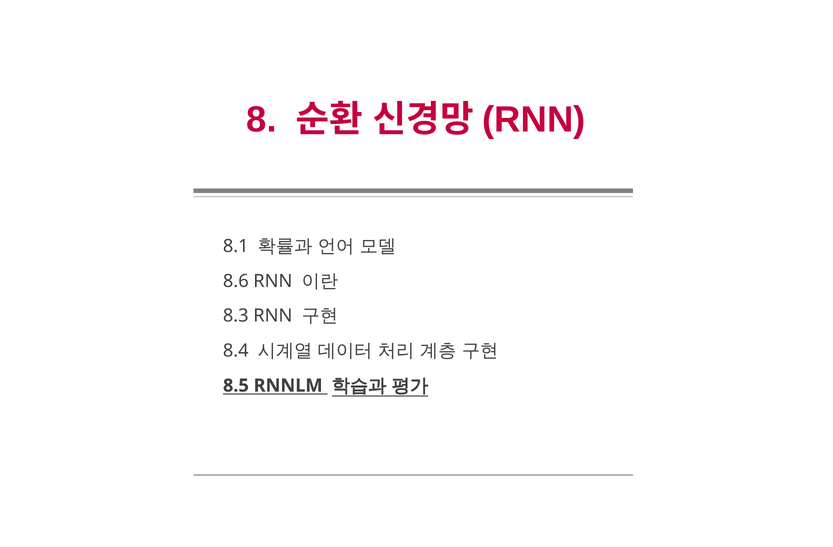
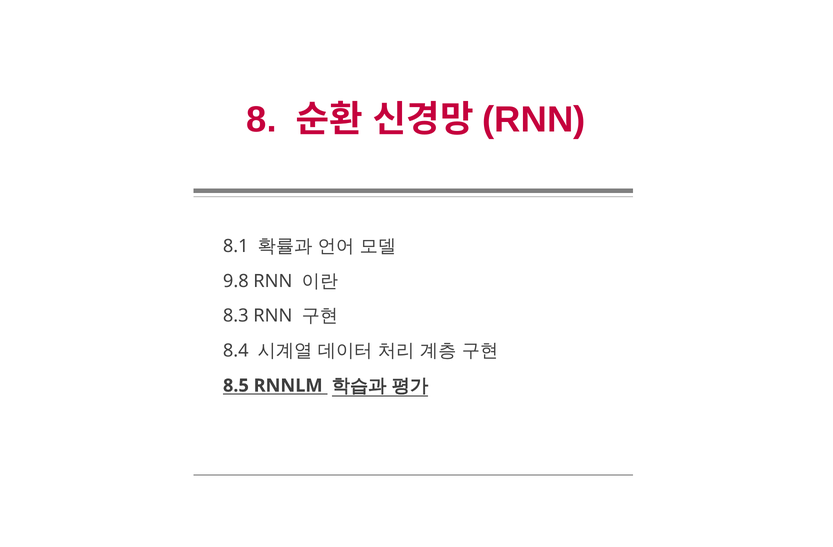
8.6: 8.6 -> 9.8
